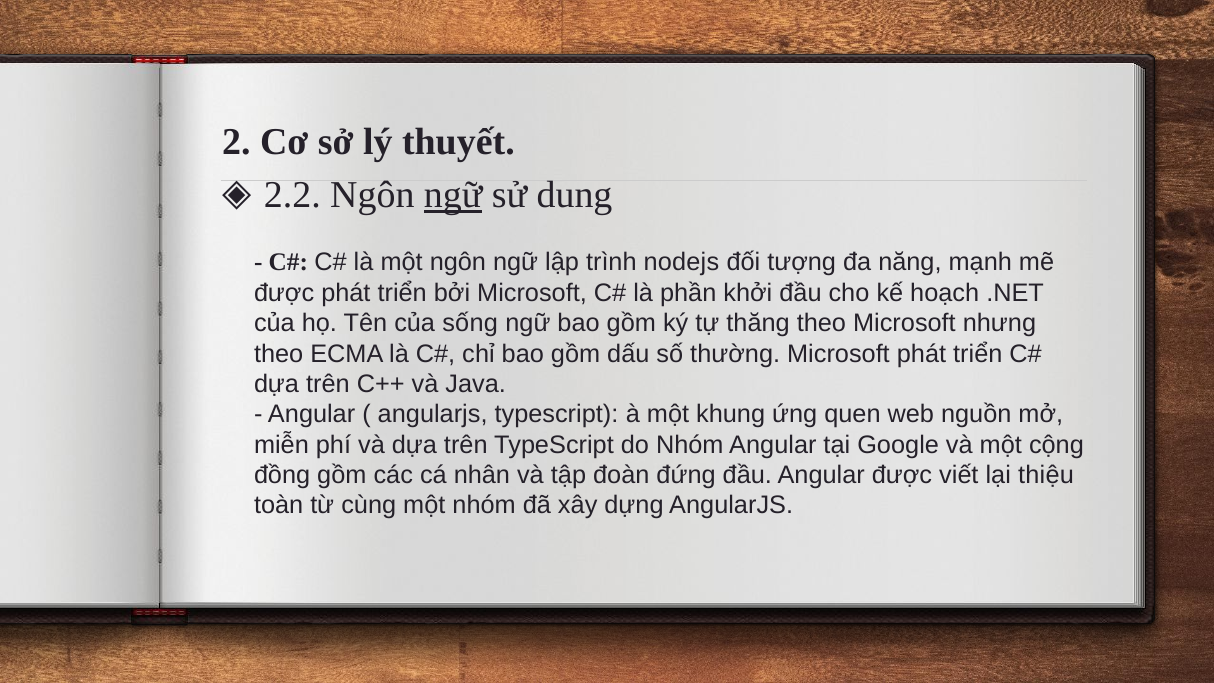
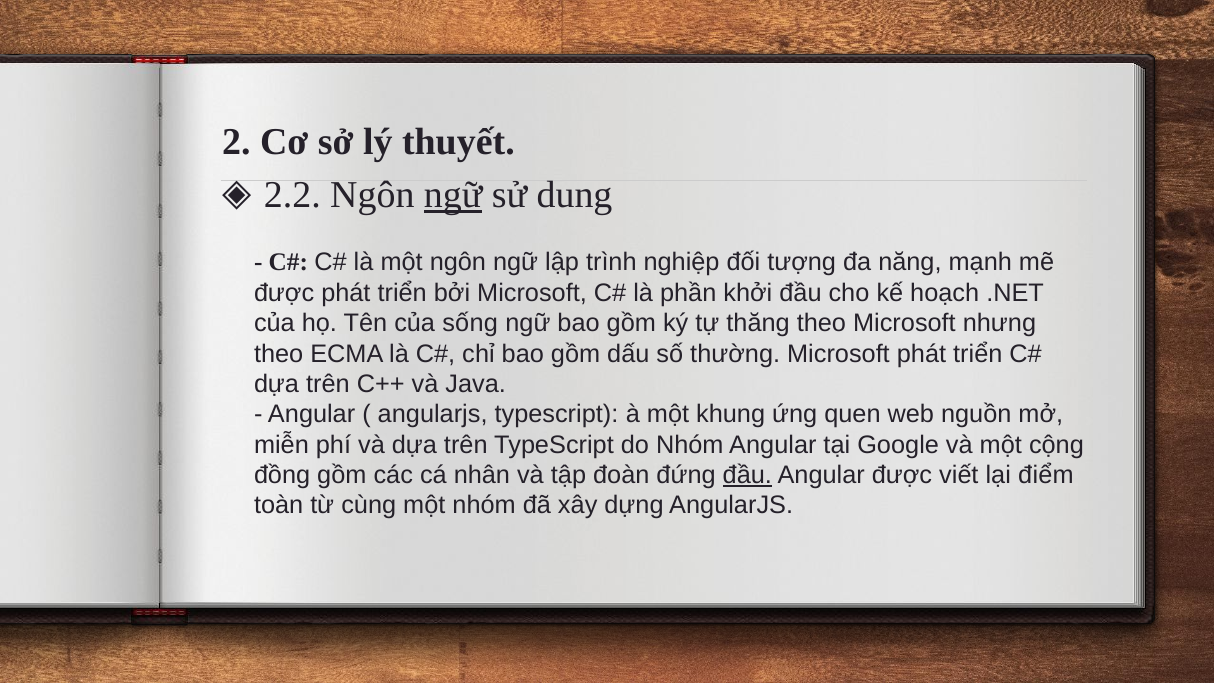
nodejs: nodejs -> nghiệp
đầu at (747, 475) underline: none -> present
thiệu: thiệu -> điểm
